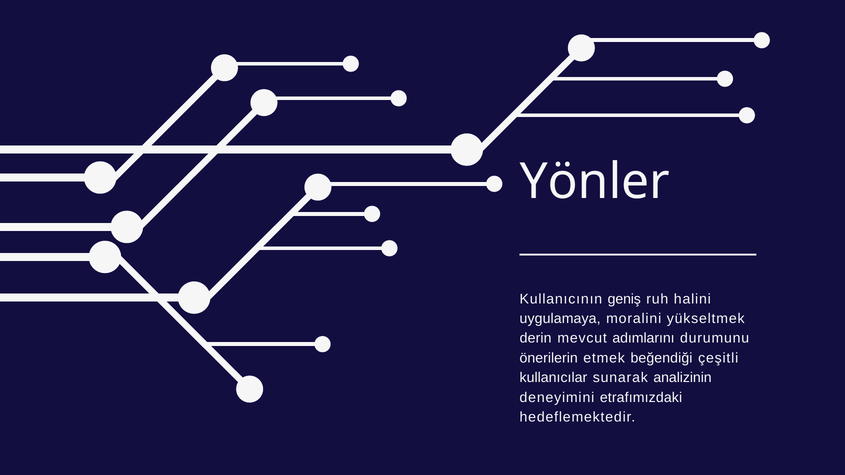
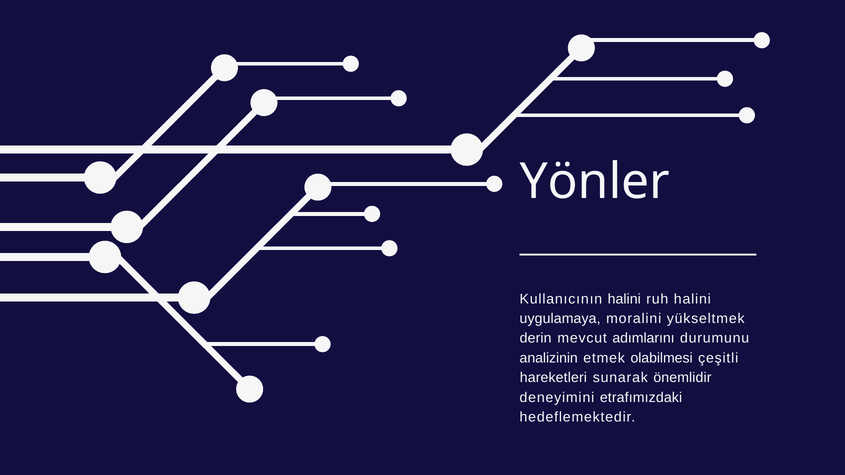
Kullanıcının geniş: geniş -> halini
önerilerin: önerilerin -> analizinin
beğendiği: beğendiği -> olabilmesi
kullanıcılar: kullanıcılar -> hareketleri
analizinin: analizinin -> önemlidir
